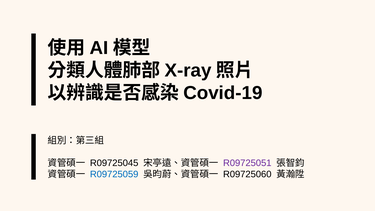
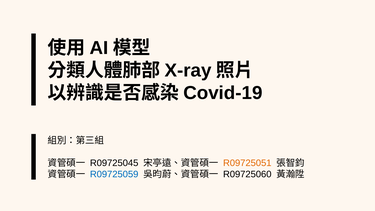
R09725051 colour: purple -> orange
